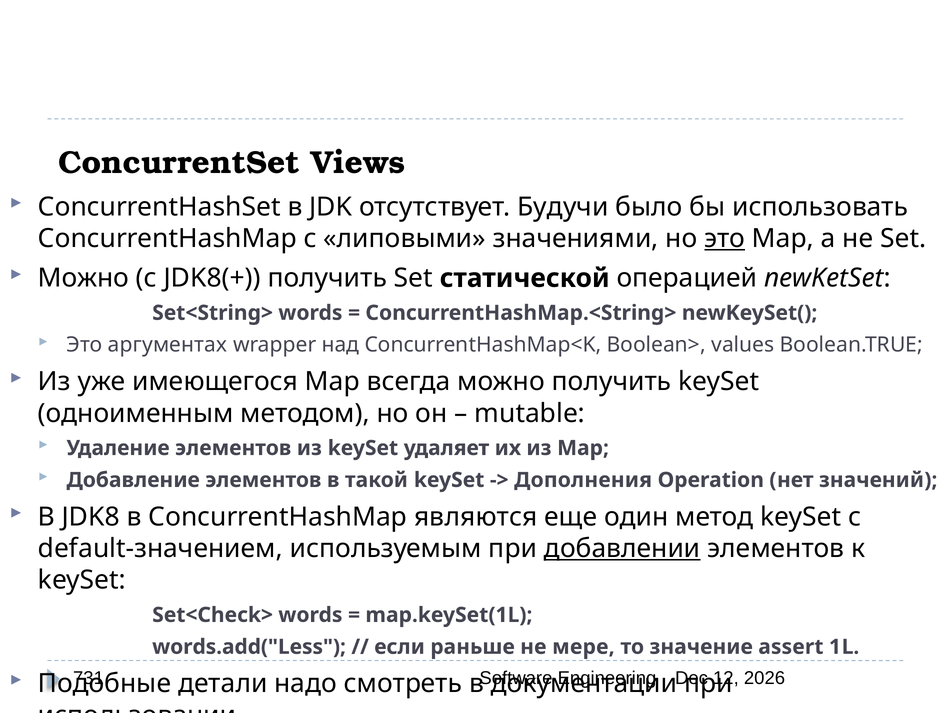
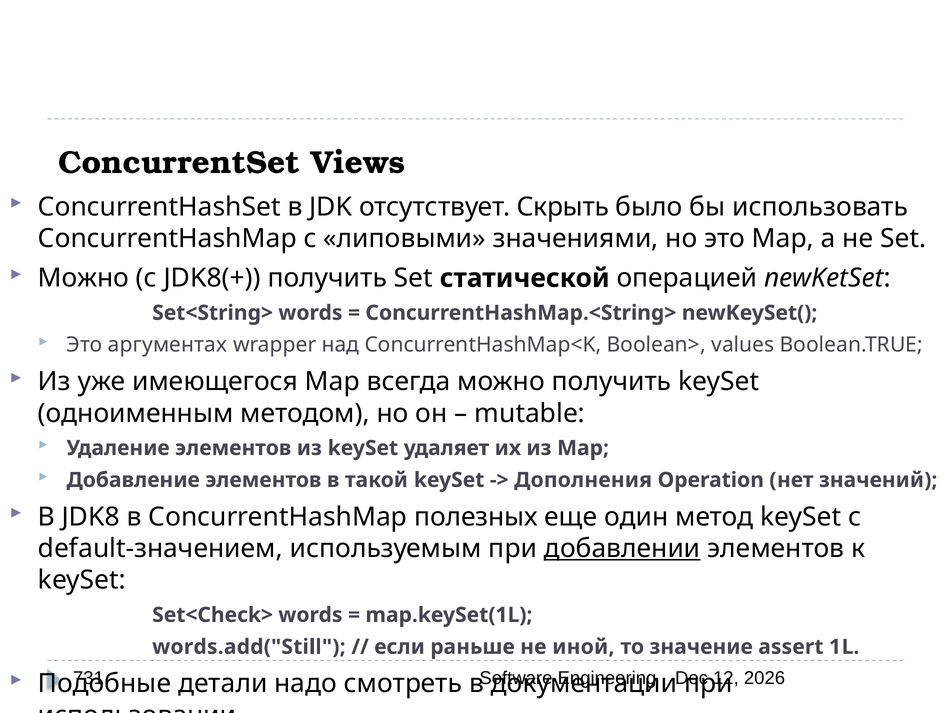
Будучи: Будучи -> Скрыть
это at (725, 239) underline: present -> none
являются: являются -> полезных
words.add("Less: words.add("Less -> words.add("Still
мере: мере -> иной
